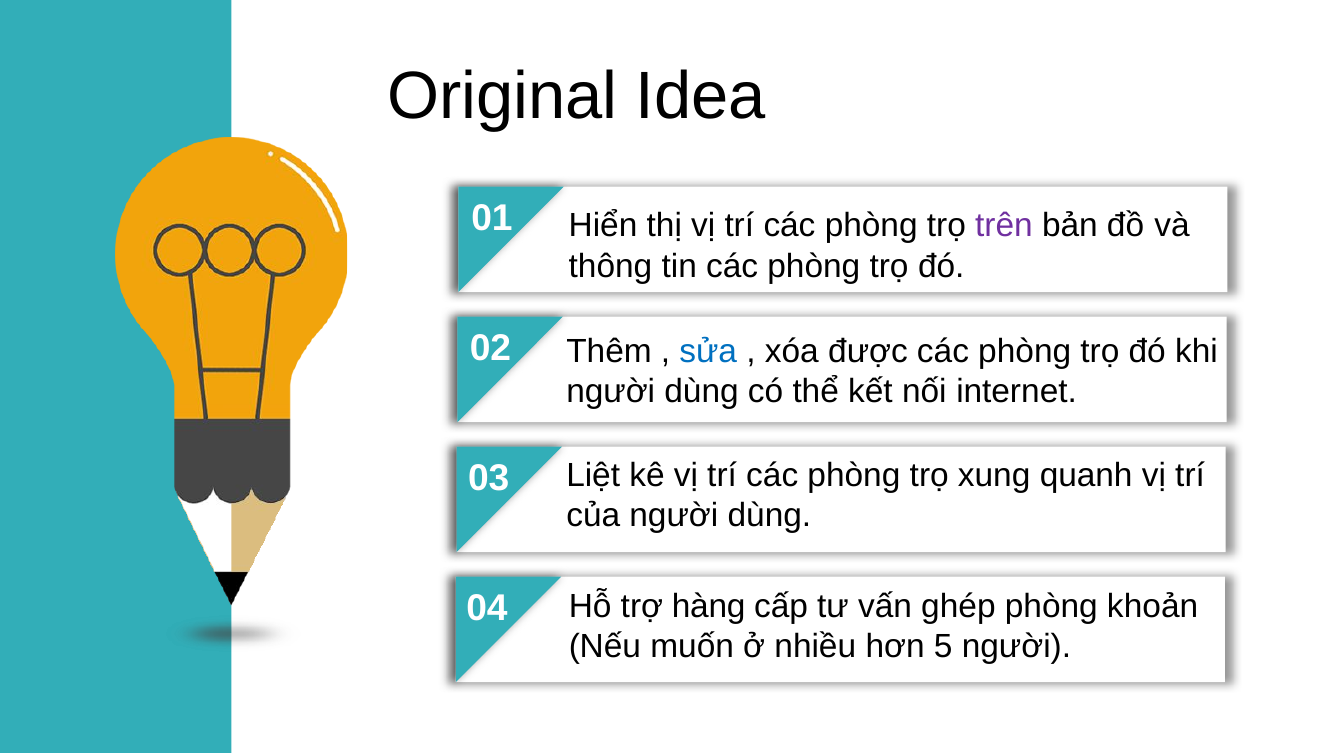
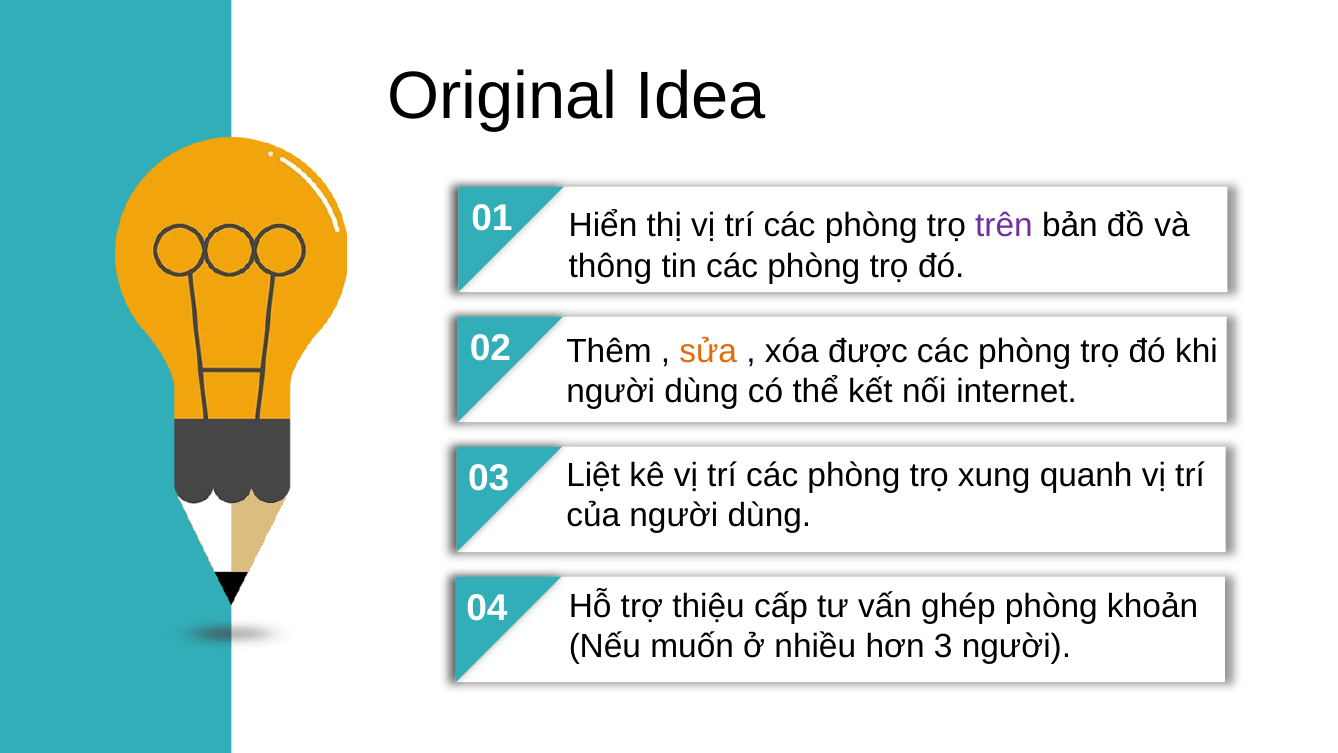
sửa colour: blue -> orange
hàng: hàng -> thiệu
5: 5 -> 3
